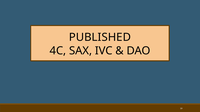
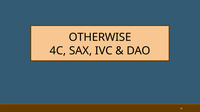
PUBLISHED: PUBLISHED -> OTHERWISE
